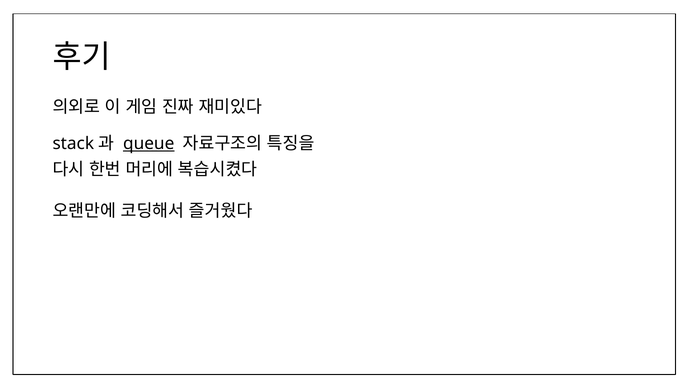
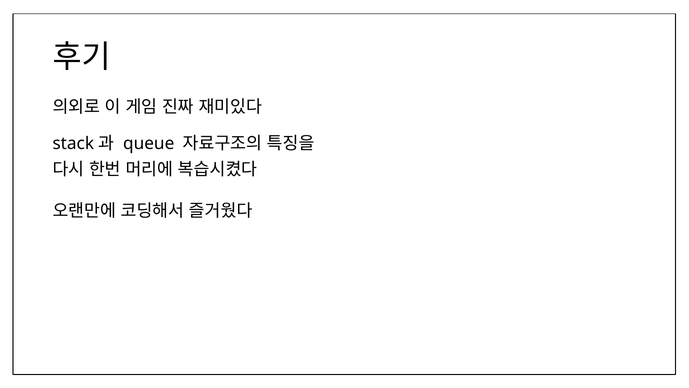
queue underline: present -> none
